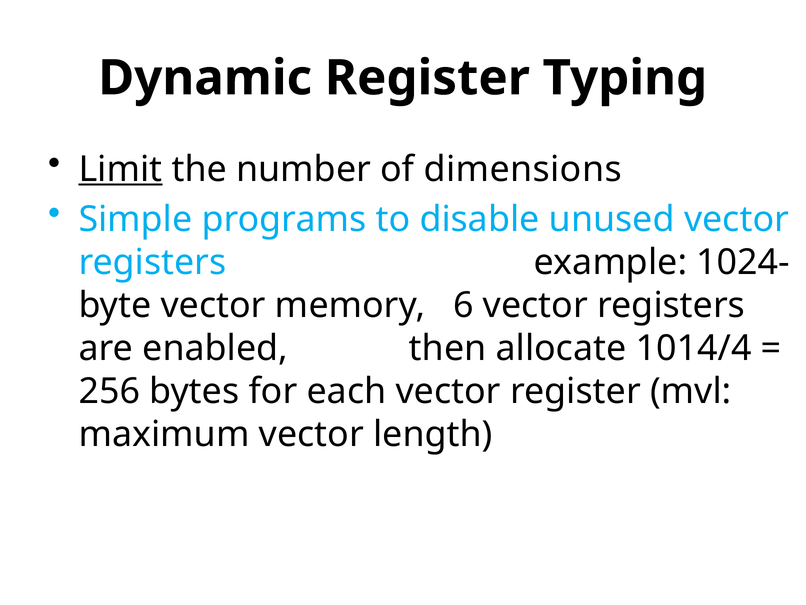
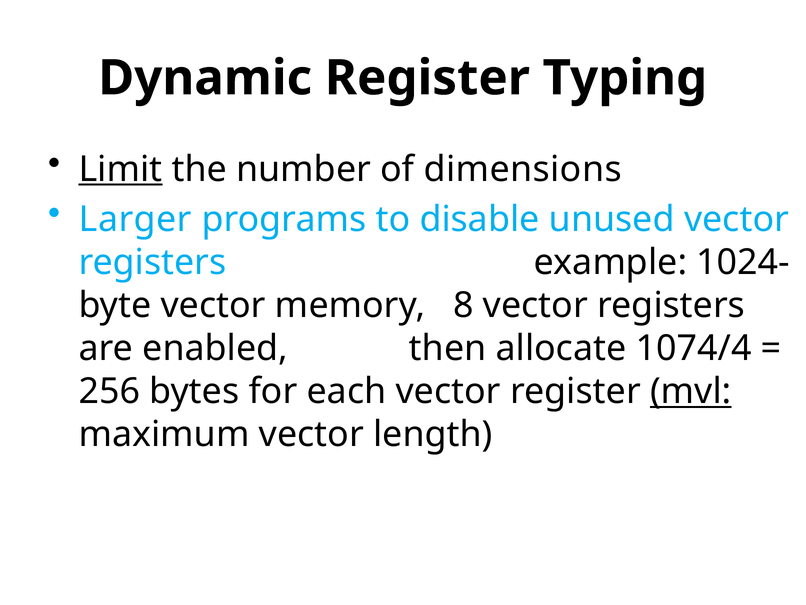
Simple: Simple -> Larger
6: 6 -> 8
1014/4: 1014/4 -> 1074/4
mvl underline: none -> present
